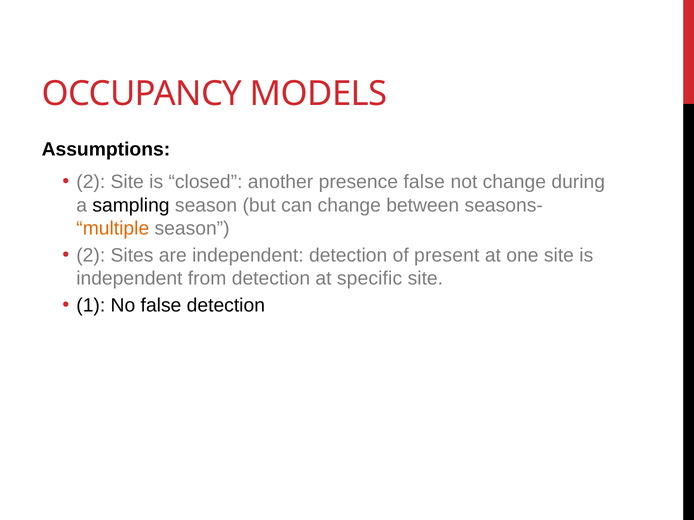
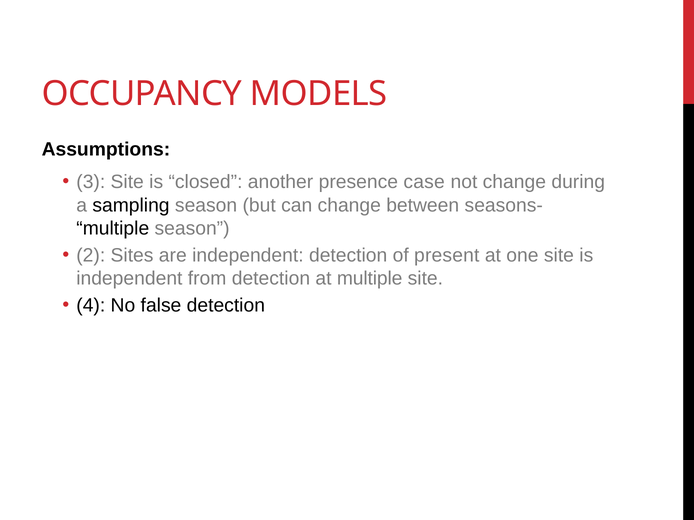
2 at (91, 182): 2 -> 3
presence false: false -> case
multiple at (113, 229) colour: orange -> black
at specific: specific -> multiple
1: 1 -> 4
